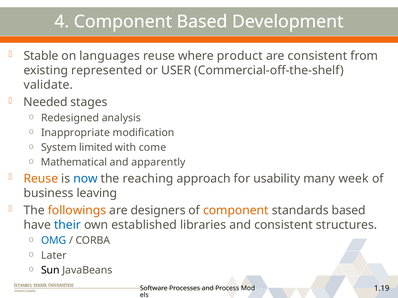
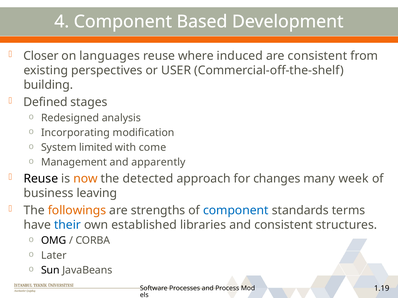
Stable: Stable -> Closer
product: product -> induced
represented: represented -> perspectives
validate: validate -> building
Needed: Needed -> Defined
Inappropriate: Inappropriate -> Incorporating
Mathematical: Mathematical -> Management
Reuse at (41, 179) colour: orange -> black
now colour: blue -> orange
reaching: reaching -> detected
usability: usability -> changes
designers: designers -> strengths
component at (236, 211) colour: orange -> blue
standards based: based -> terms
OMG colour: blue -> black
